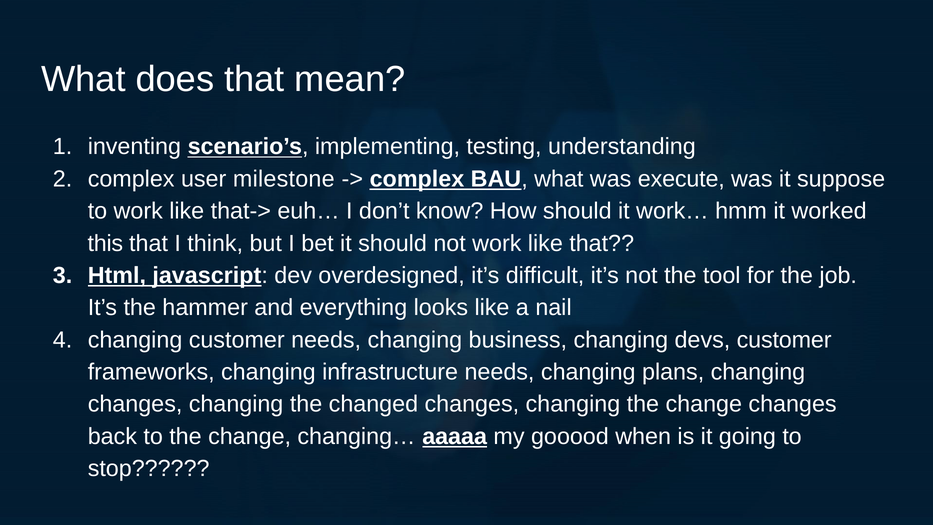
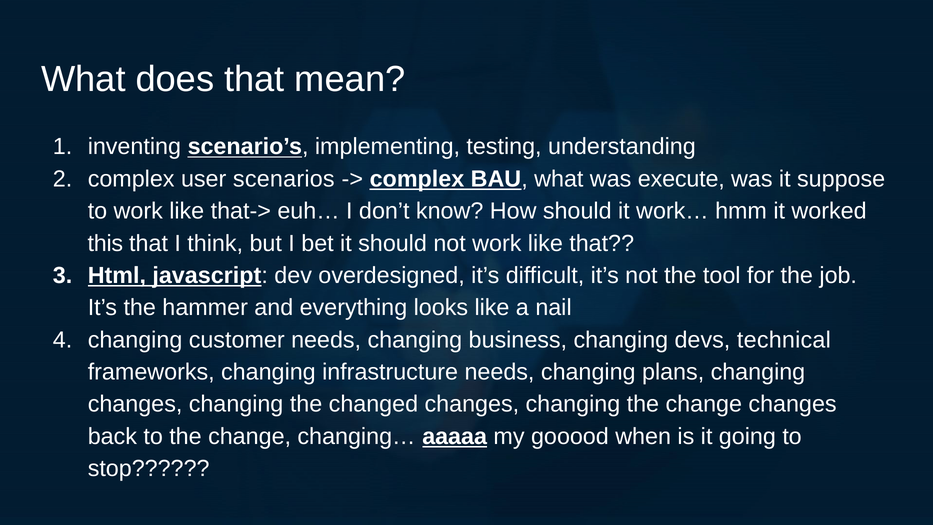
milestone: milestone -> scenarios
devs customer: customer -> technical
